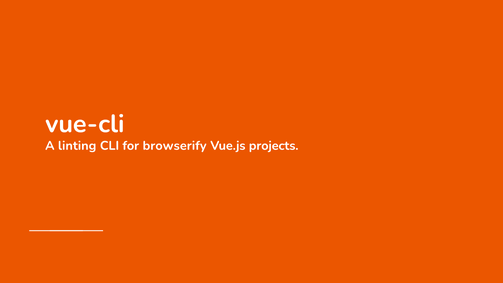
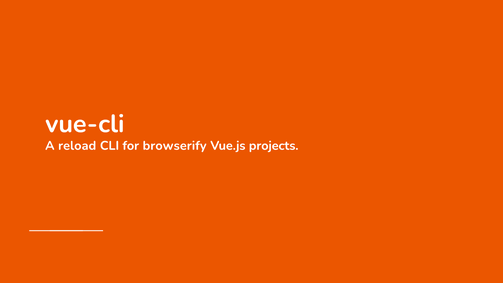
linting: linting -> reload
